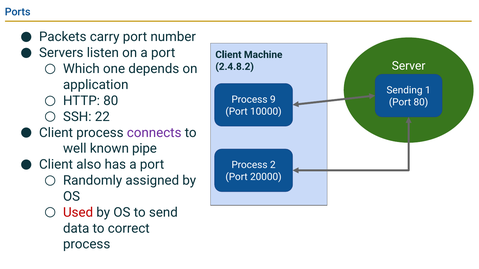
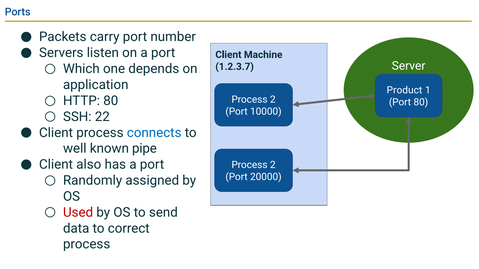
2.4.8.2: 2.4.8.2 -> 1.2.3.7
Sending: Sending -> Product
9 at (273, 100): 9 -> 2
connects colour: purple -> blue
